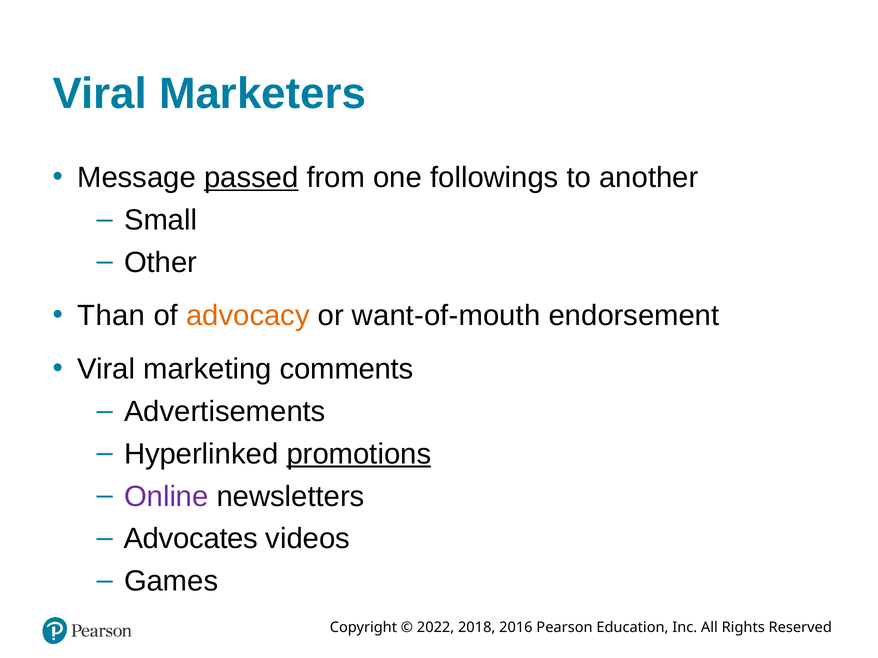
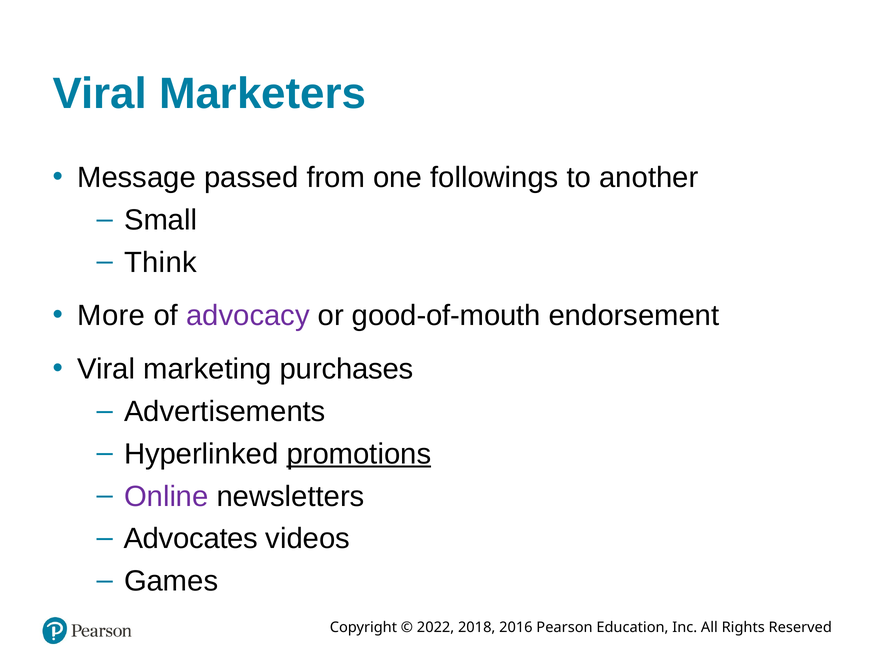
passed underline: present -> none
Other: Other -> Think
Than: Than -> More
advocacy colour: orange -> purple
want-of-mouth: want-of-mouth -> good-of-mouth
comments: comments -> purchases
